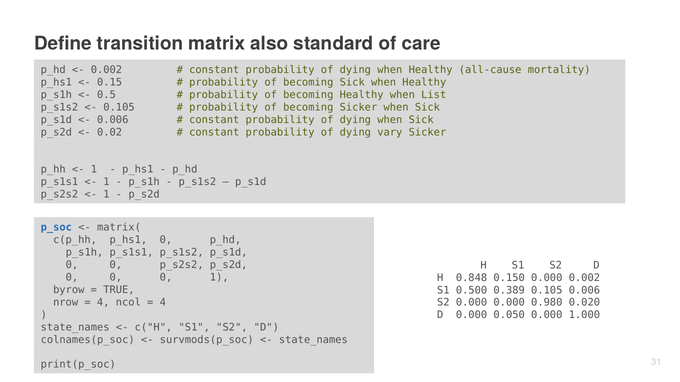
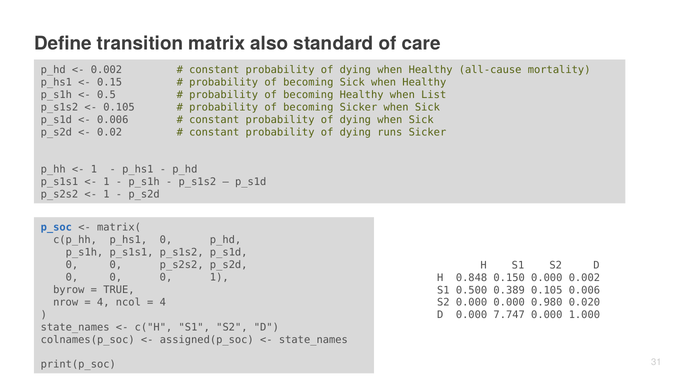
vary: vary -> runs
0.050: 0.050 -> 7.747
survmods(p_soc: survmods(p_soc -> assigned(p_soc
